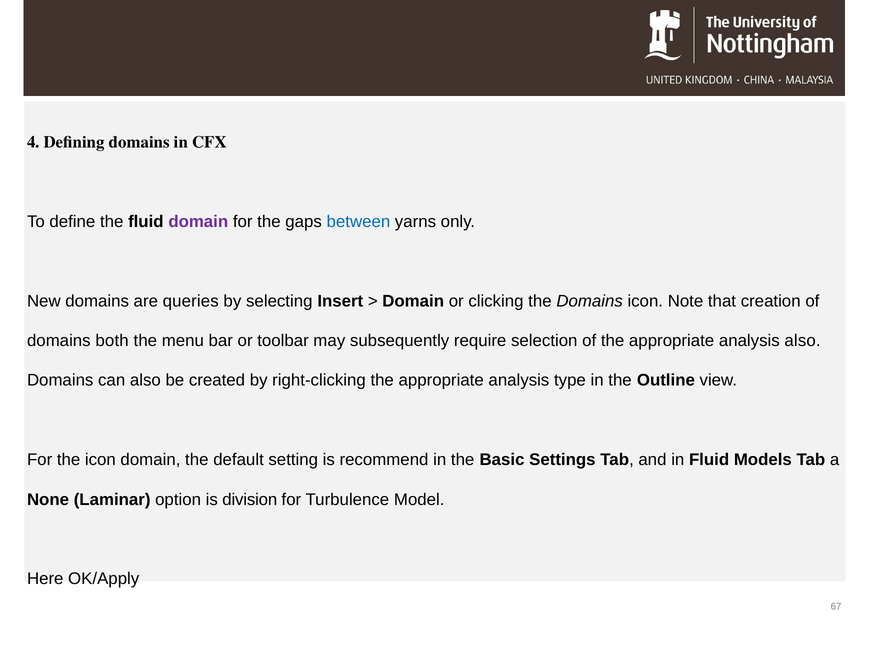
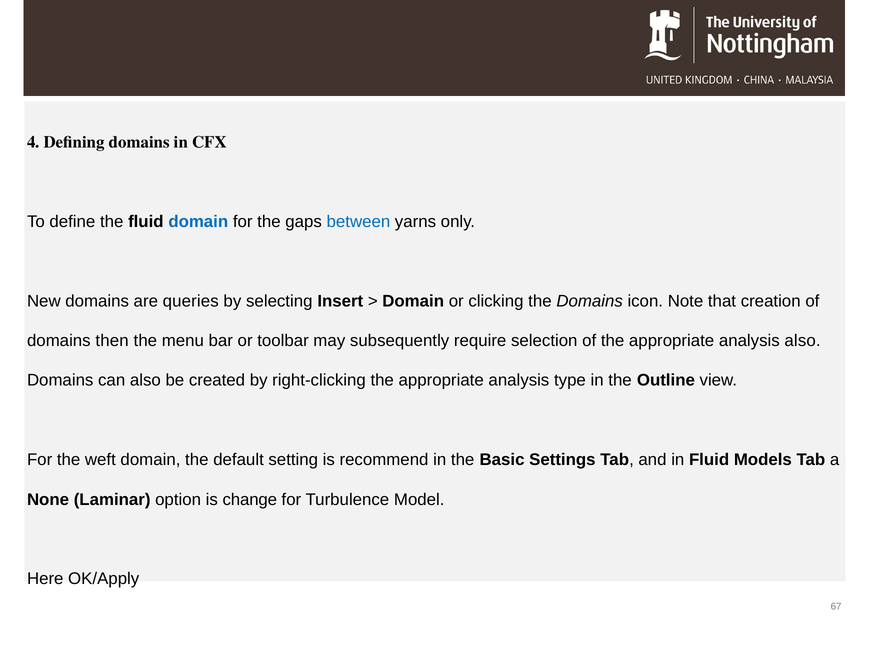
domain at (198, 222) colour: purple -> blue
both: both -> then
the icon: icon -> weft
division: division -> change
